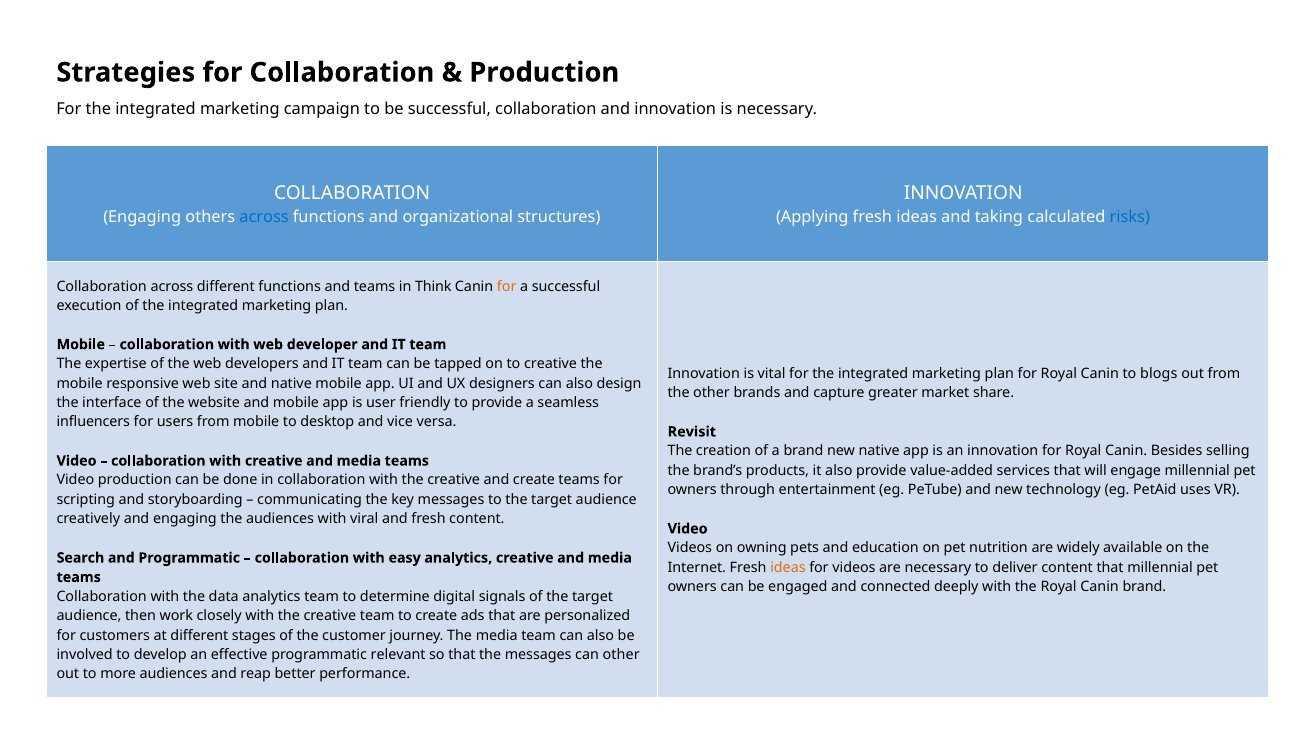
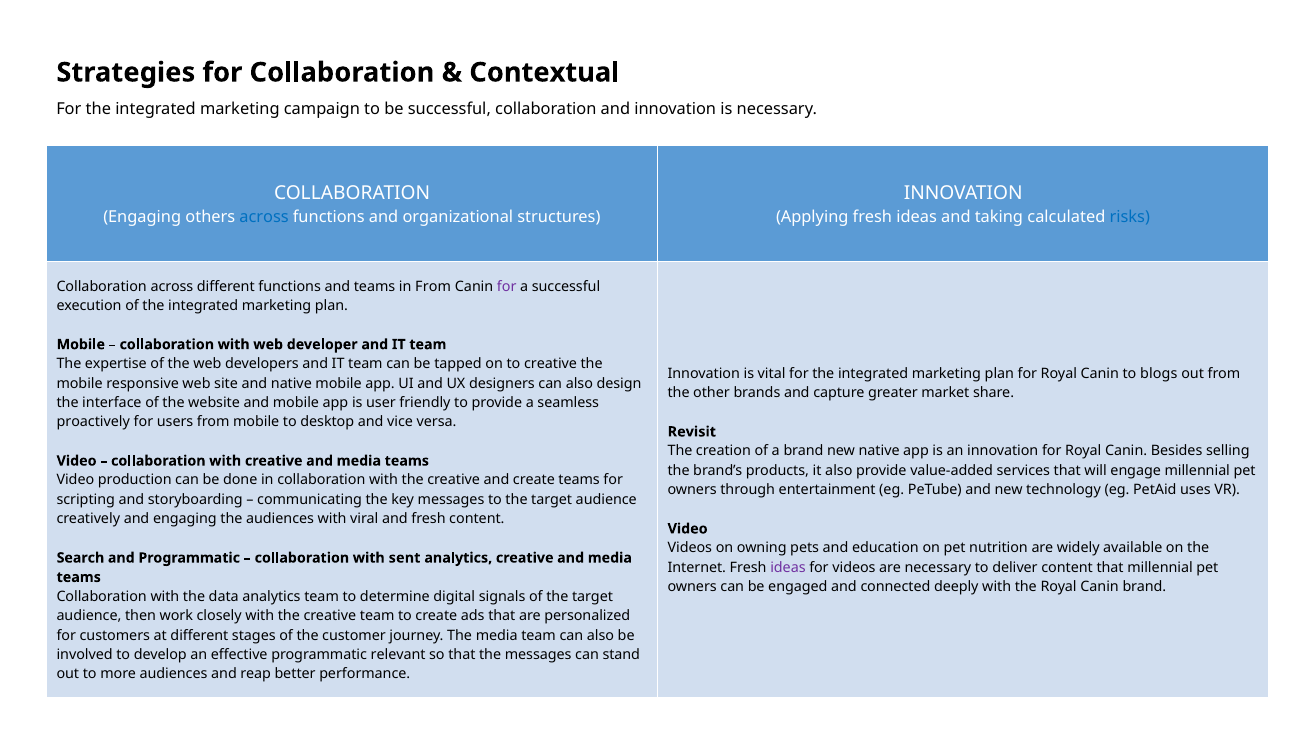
Production at (544, 72): Production -> Contextual
in Think: Think -> From
for at (507, 286) colour: orange -> purple
influencers: influencers -> proactively
easy: easy -> sent
ideas at (788, 567) colour: orange -> purple
can other: other -> stand
